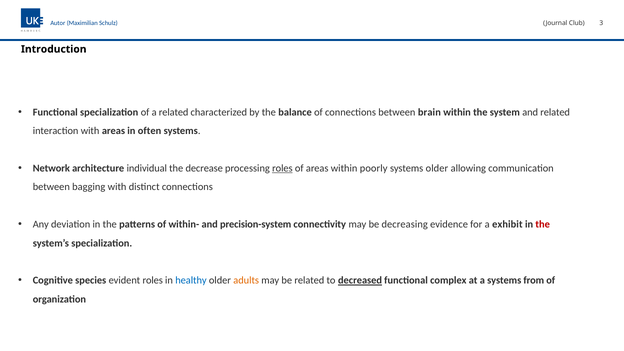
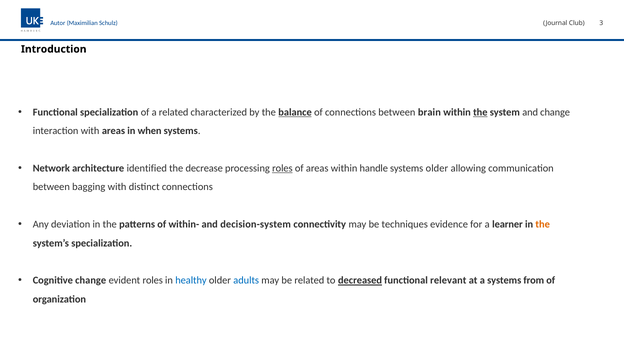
balance underline: none -> present
the at (480, 112) underline: none -> present
and related: related -> change
often: often -> when
individual: individual -> identified
poorly: poorly -> handle
precision-system: precision-system -> decision-system
decreasing: decreasing -> techniques
exhibit: exhibit -> learner
the at (543, 224) colour: red -> orange
Cognitive species: species -> change
adults colour: orange -> blue
complex: complex -> relevant
